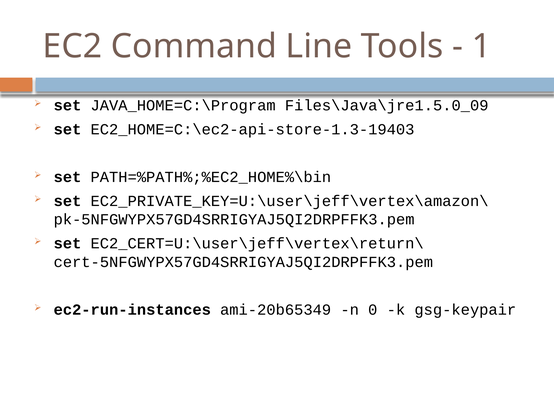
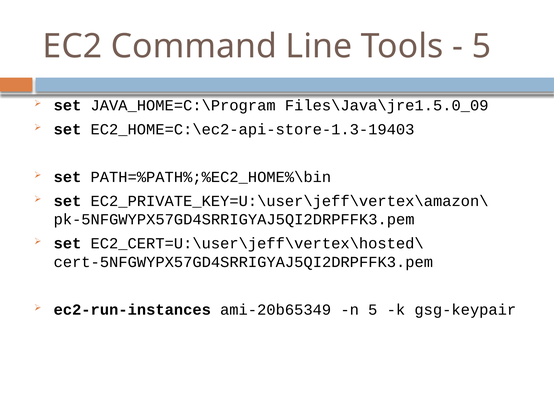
1 at (481, 46): 1 -> 5
EC2_CERT=U:\user\jeff\vertex\return\: EC2_CERT=U:\user\jeff\vertex\return\ -> EC2_CERT=U:\user\jeff\vertex\hosted\
n 0: 0 -> 5
